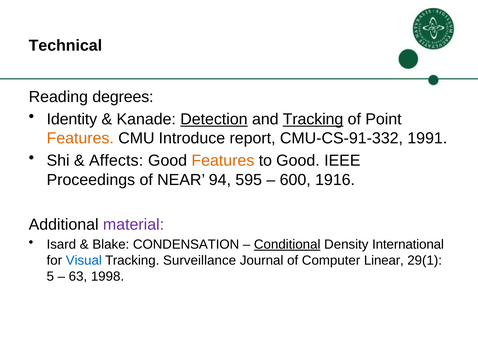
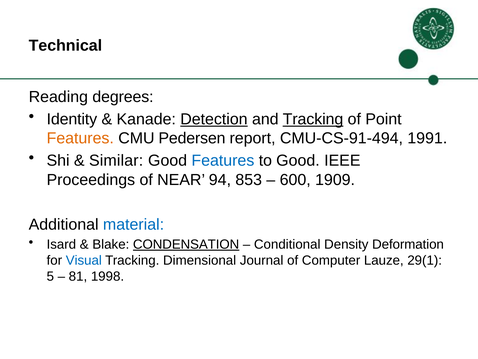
Introduce: Introduce -> Pedersen
CMU-CS-91-332: CMU-CS-91-332 -> CMU-CS-91-494
Affects: Affects -> Similar
Features at (223, 160) colour: orange -> blue
595: 595 -> 853
1916: 1916 -> 1909
material colour: purple -> blue
CONDENSATION underline: none -> present
Conditional underline: present -> none
International: International -> Deformation
Surveillance: Surveillance -> Dimensional
Linear: Linear -> Lauze
63: 63 -> 81
